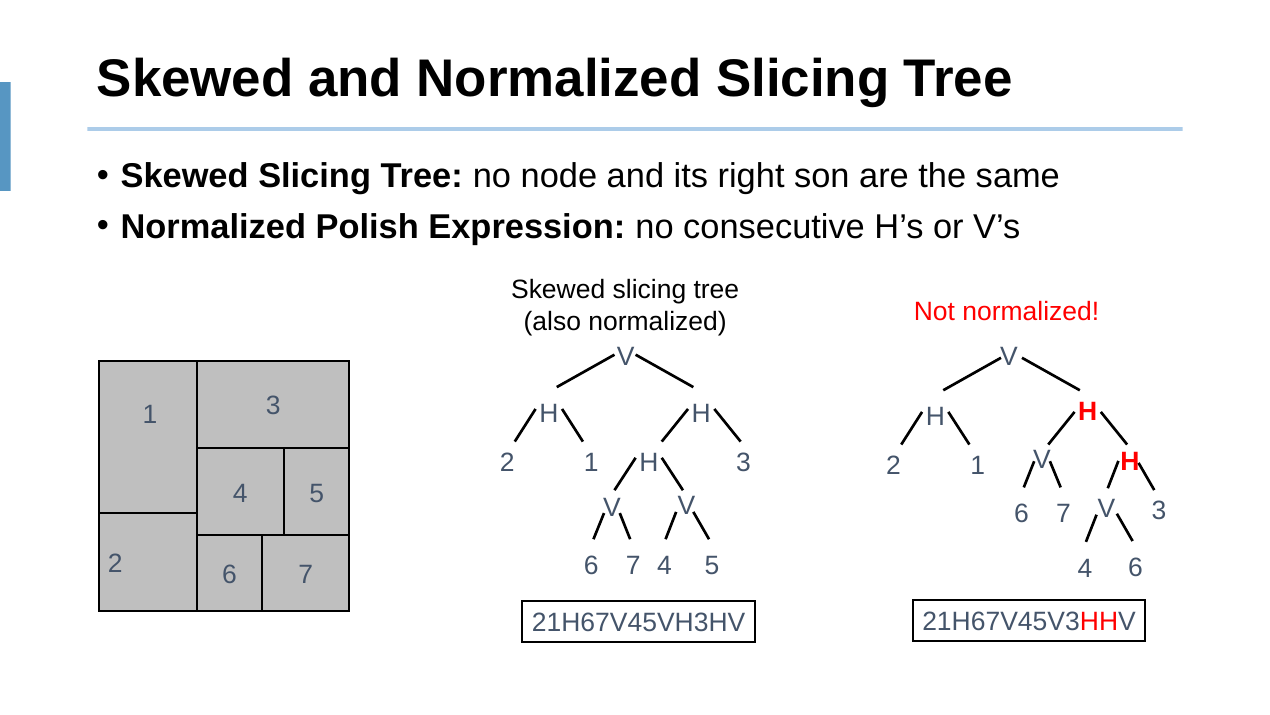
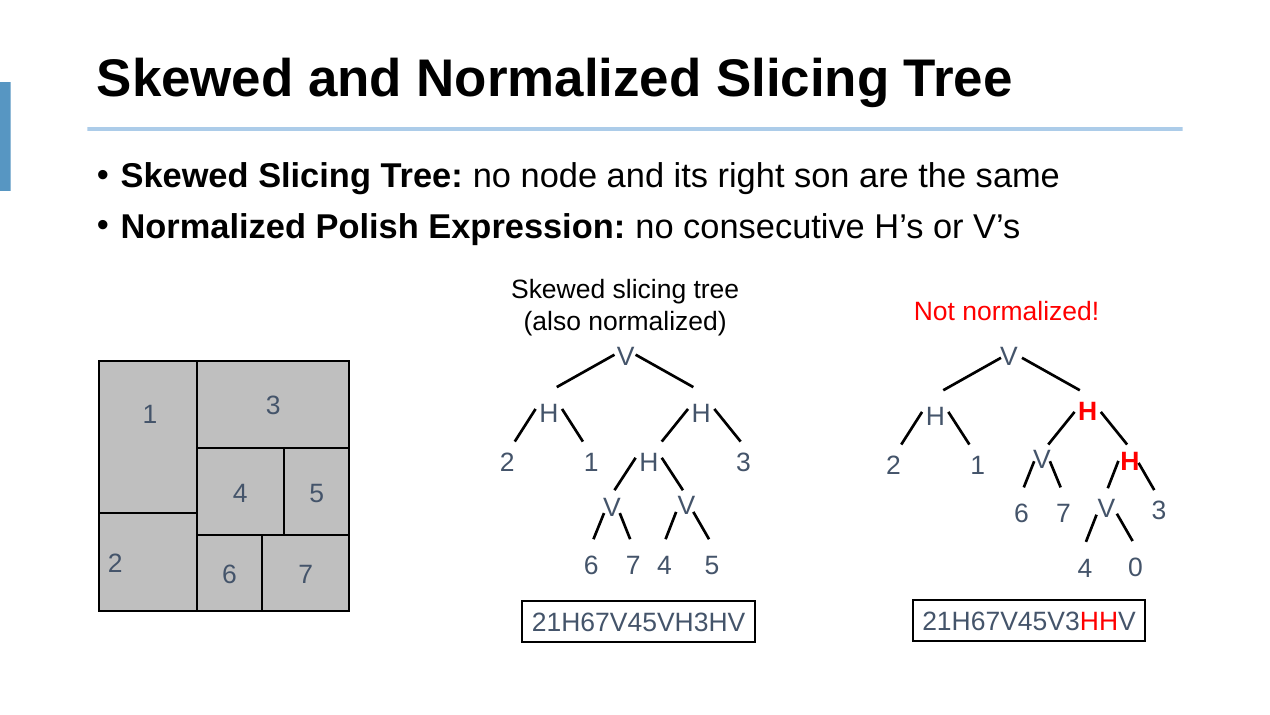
4 6: 6 -> 0
